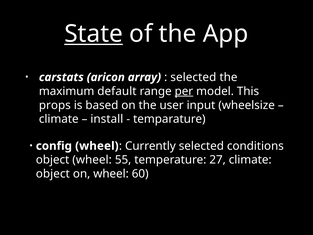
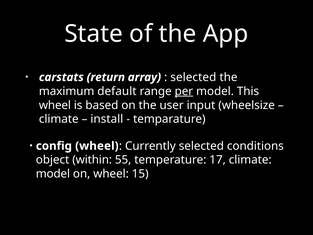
State underline: present -> none
aricon: aricon -> return
props at (55, 105): props -> wheel
object wheel: wheel -> within
27: 27 -> 17
object at (53, 174): object -> model
60: 60 -> 15
